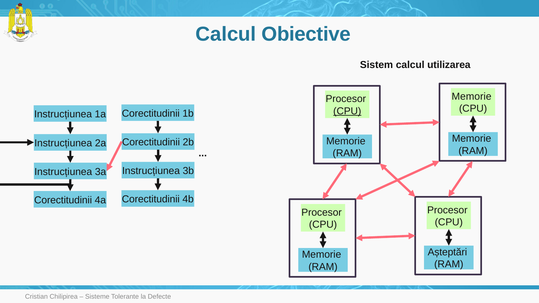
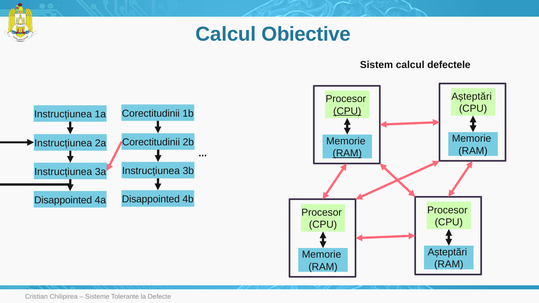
utilizarea: utilizarea -> defectele
Memorie at (472, 97): Memorie -> Așteptări
RAM at (347, 153) underline: none -> present
Corectitudinii at (151, 199): Corectitudinii -> Disappointed
Corectitudinii at (63, 200): Corectitudinii -> Disappointed
